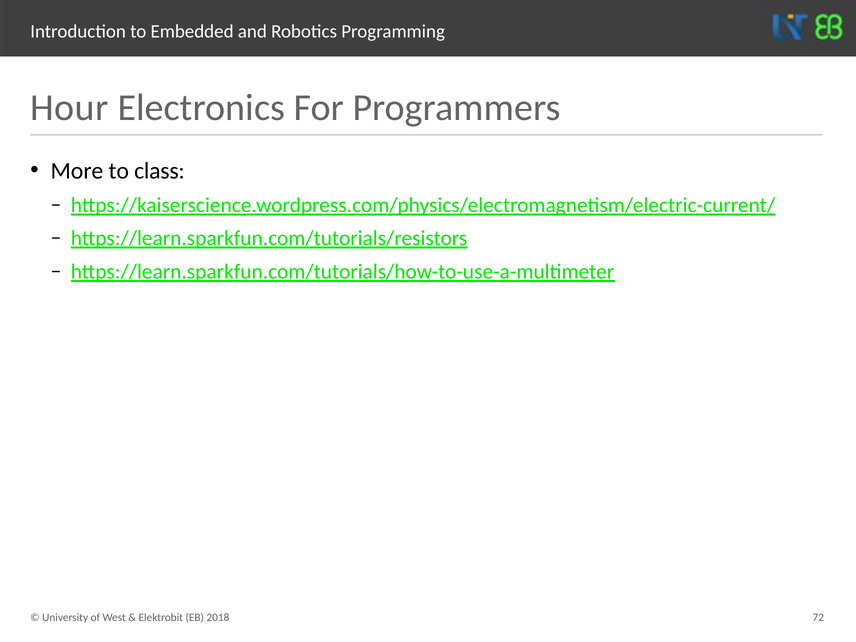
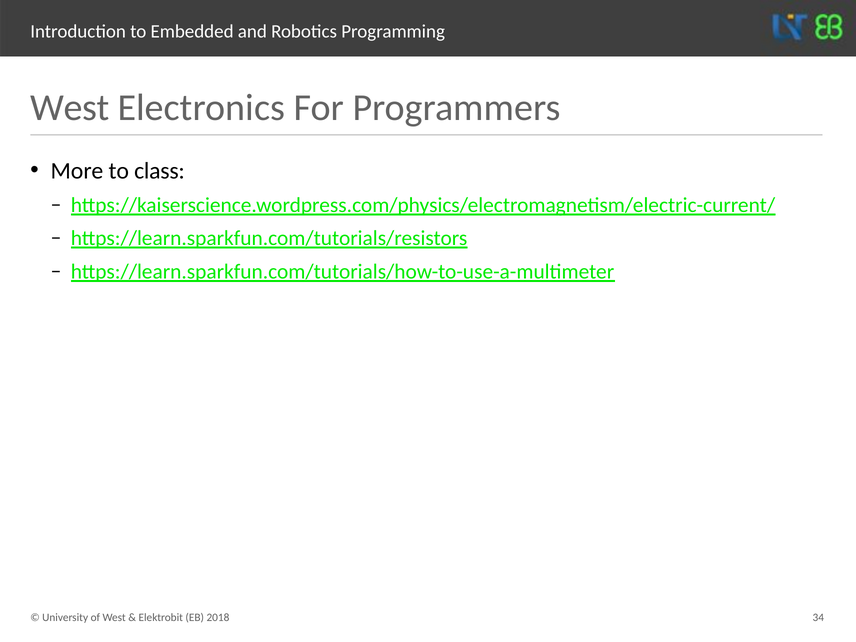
Hour at (69, 108): Hour -> West
72: 72 -> 34
